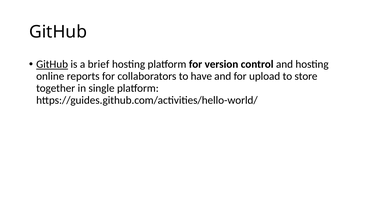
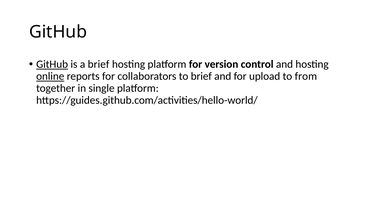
online underline: none -> present
to have: have -> brief
store: store -> from
